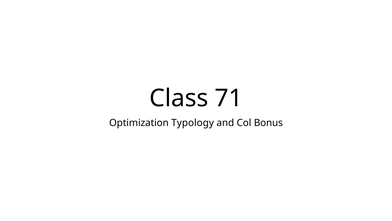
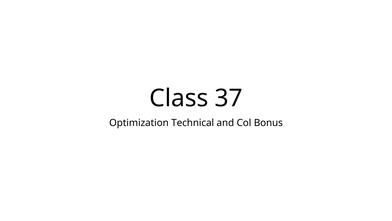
71: 71 -> 37
Typology: Typology -> Technical
